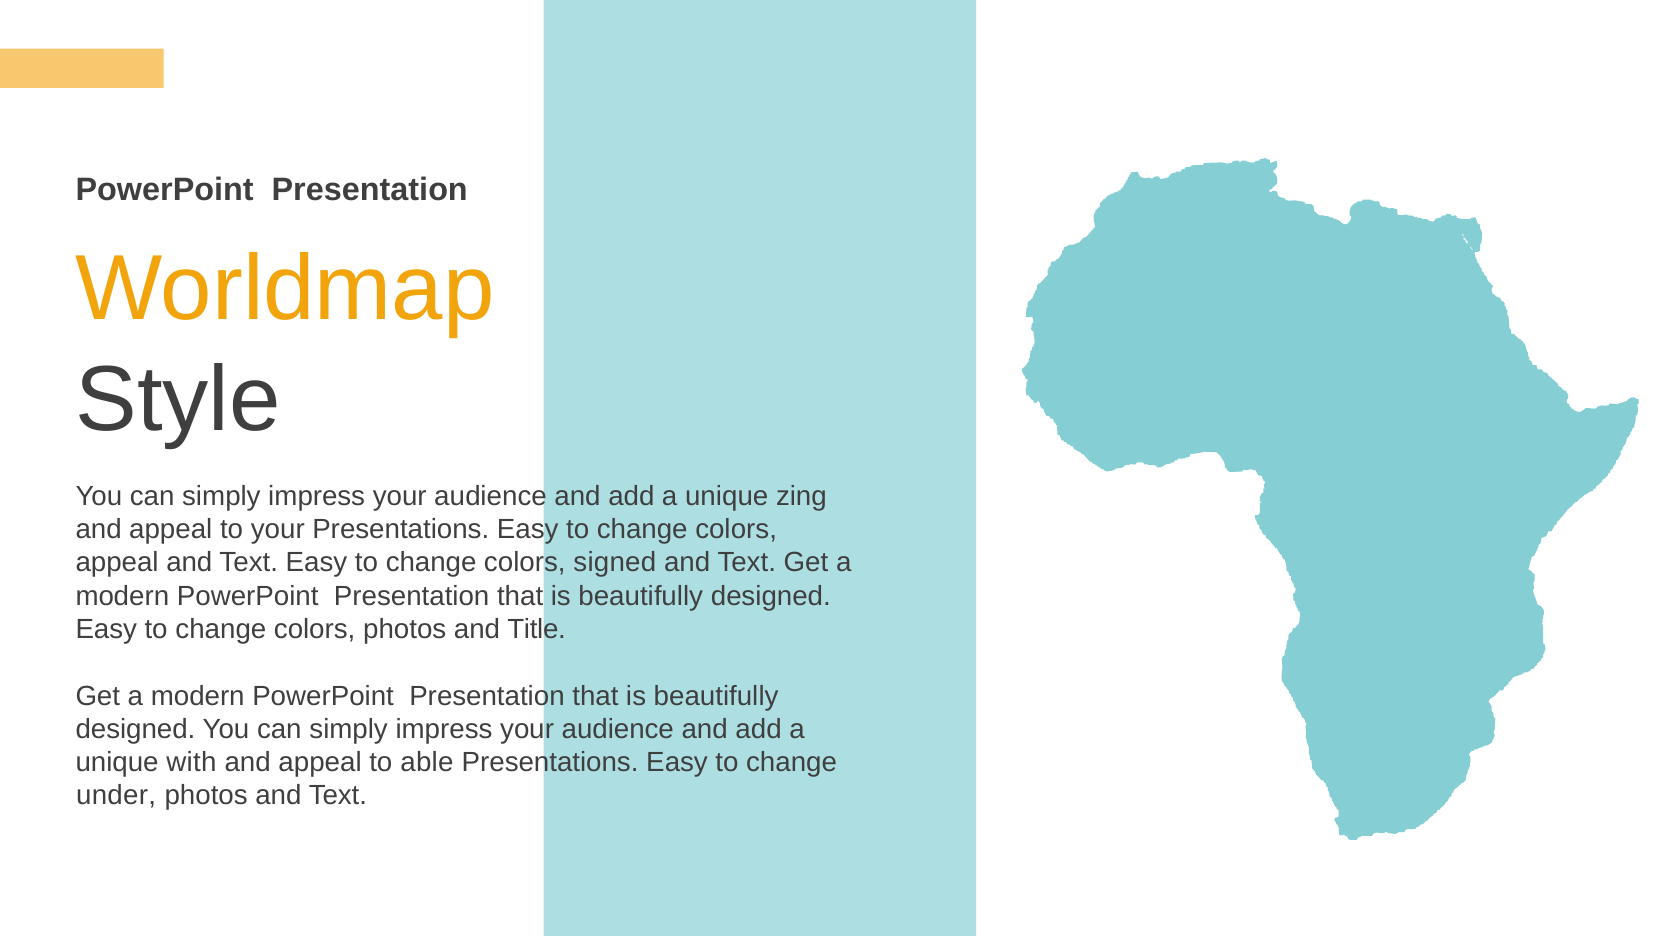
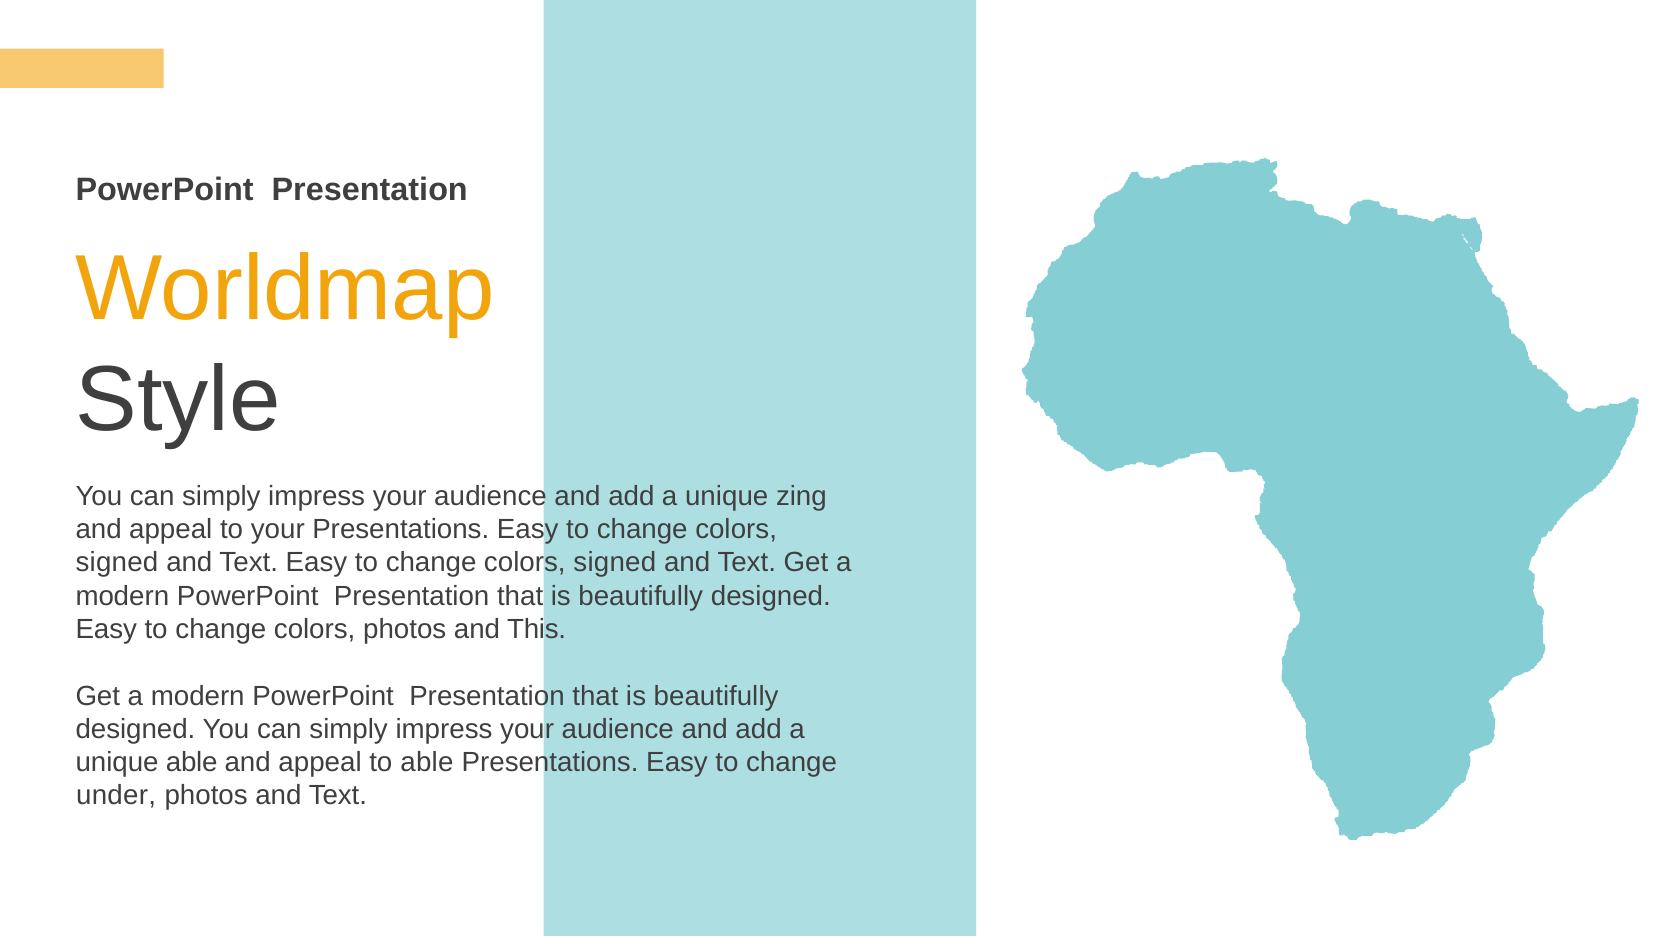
appeal at (117, 563): appeal -> signed
Title: Title -> This
unique with: with -> able
